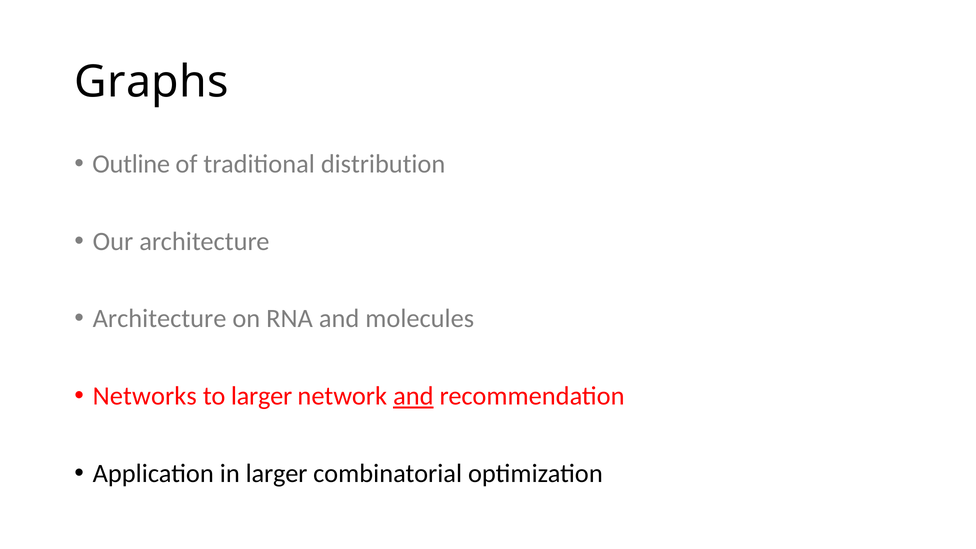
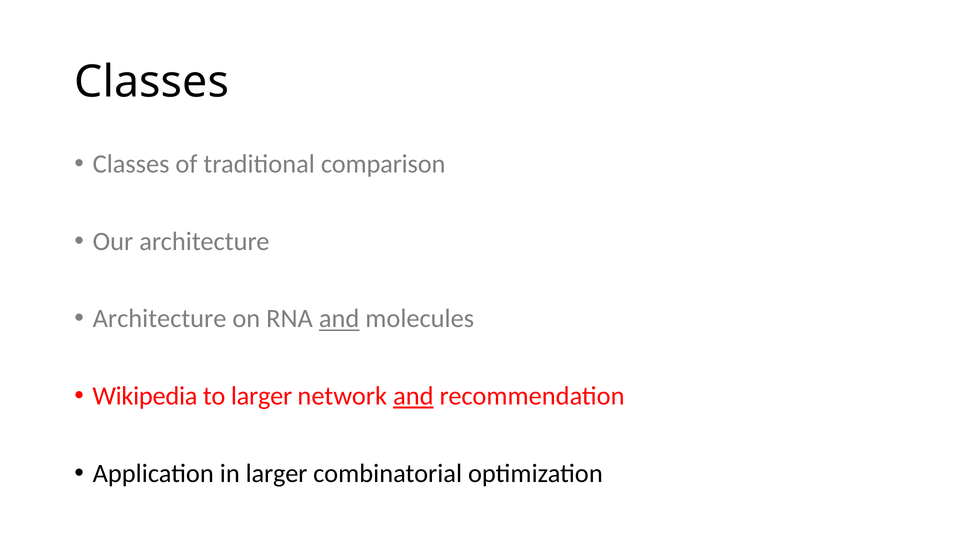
Graphs at (152, 82): Graphs -> Classes
Outline at (131, 164): Outline -> Classes
distribution: distribution -> comparison
and at (339, 319) underline: none -> present
Networks: Networks -> Wikipedia
